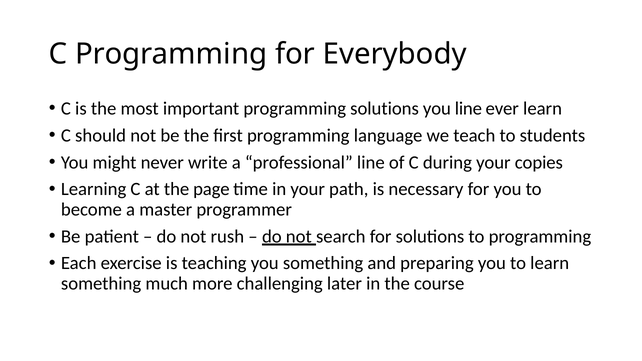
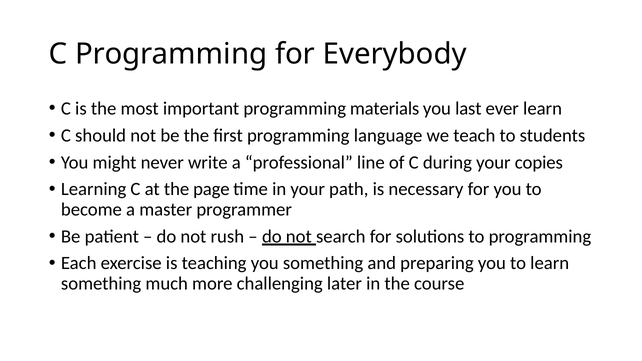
programming solutions: solutions -> materials
you line: line -> last
